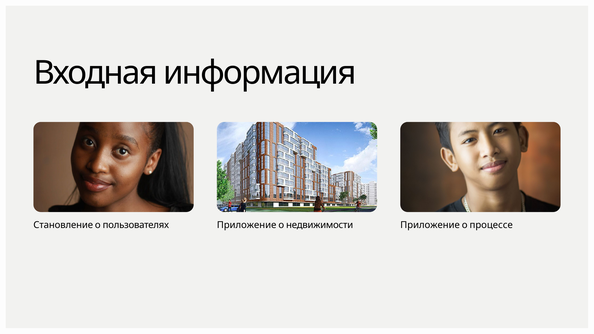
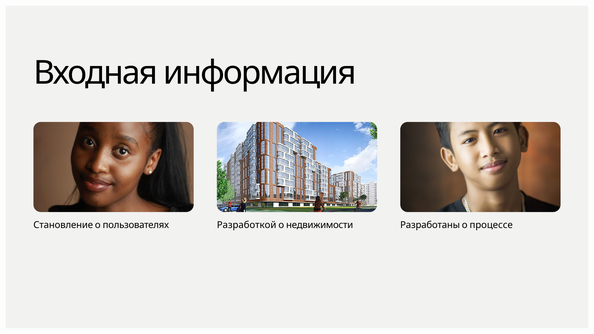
Приложение at (247, 225): Приложение -> Разработкой
недвижимости Приложение: Приложение -> Разработаны
